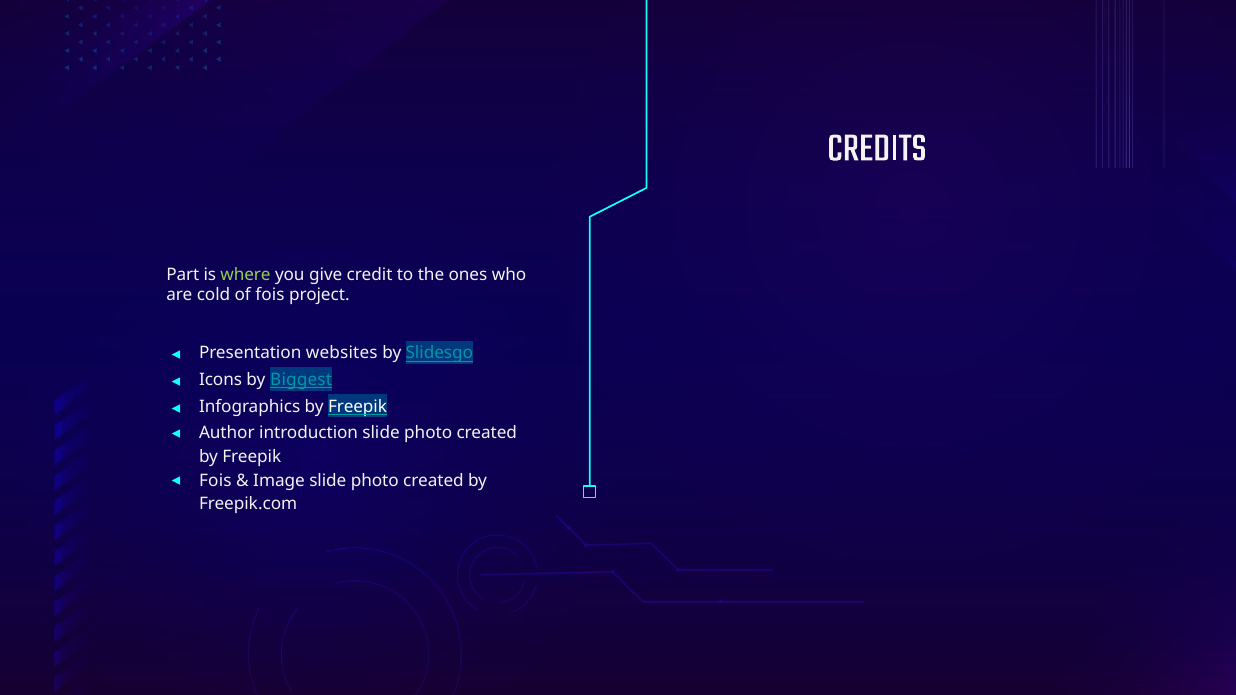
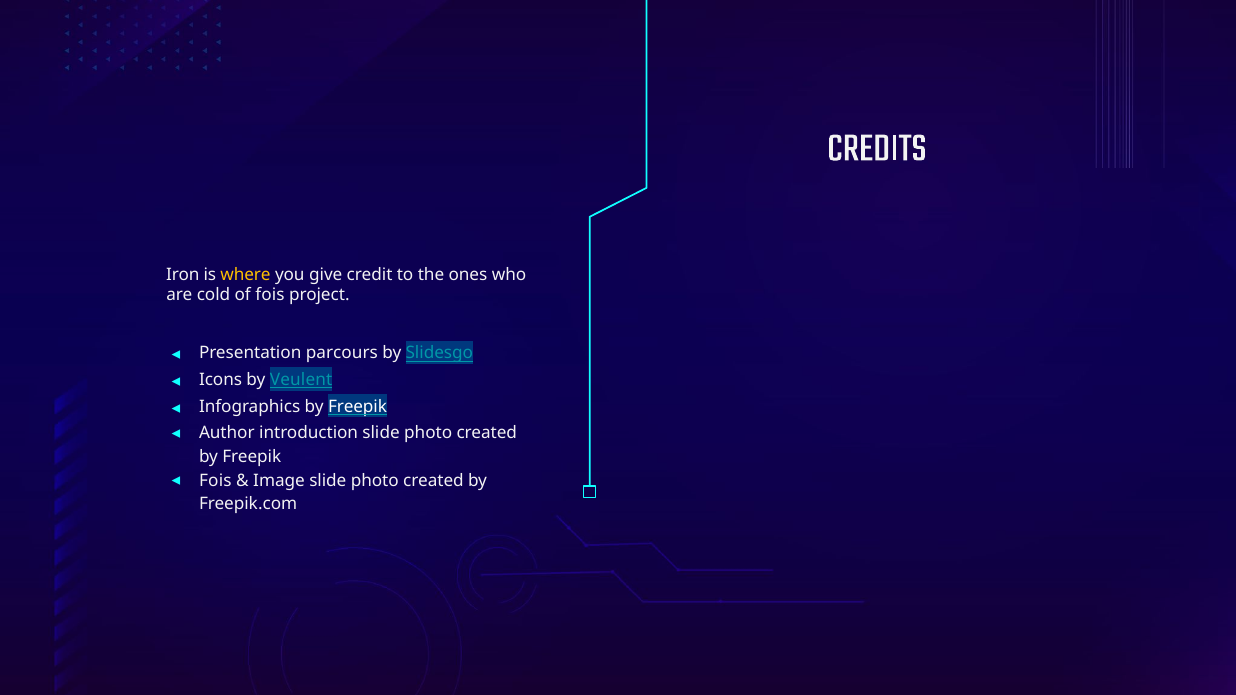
Part: Part -> Iron
where colour: light green -> yellow
websites: websites -> parcours
Biggest: Biggest -> Veulent
